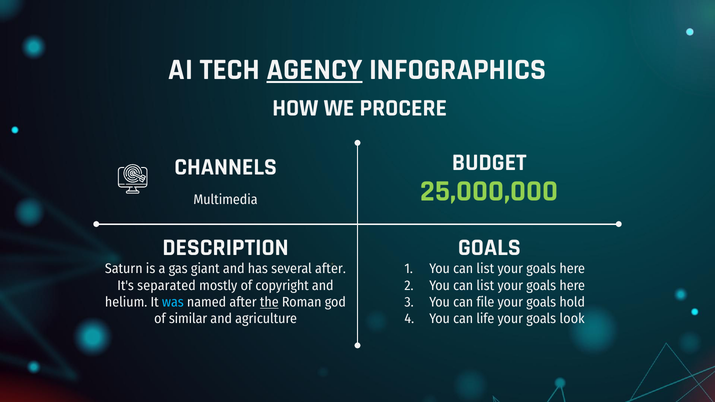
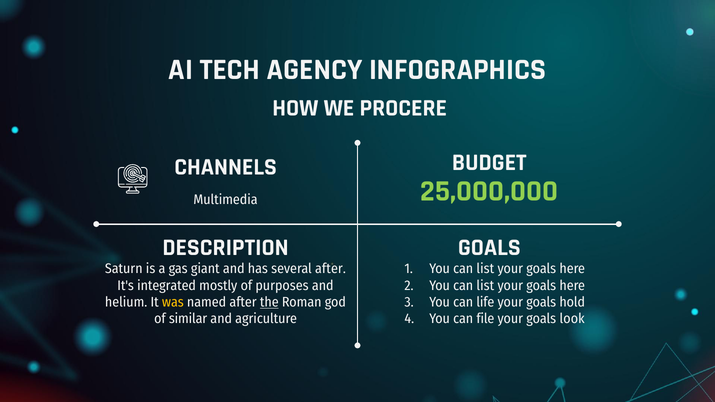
AGENCY underline: present -> none
separated: separated -> integrated
copyright: copyright -> purposes
was colour: light blue -> yellow
file: file -> life
life: life -> file
